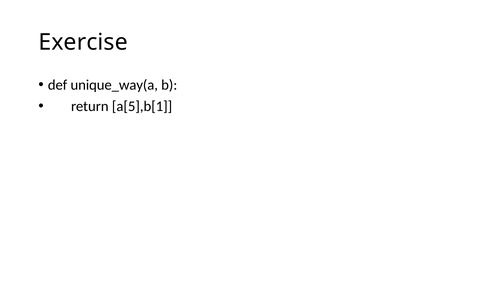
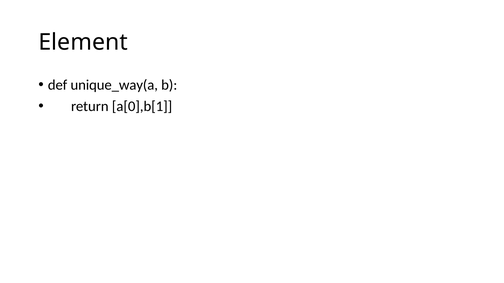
Exercise: Exercise -> Element
a[5],b[1: a[5],b[1 -> a[0],b[1
